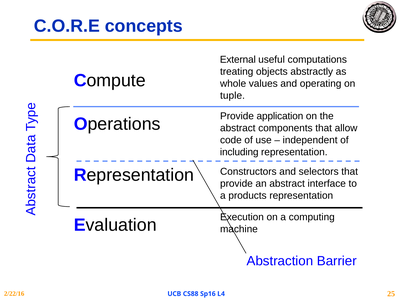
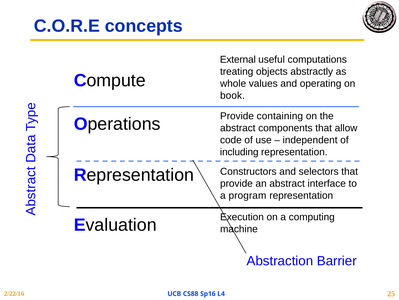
tuple: tuple -> book
application: application -> containing
products: products -> program
